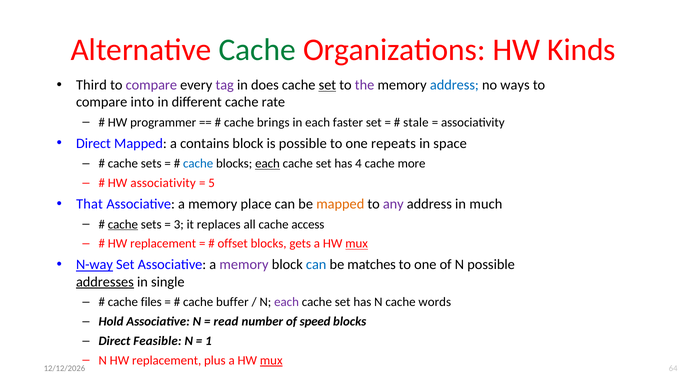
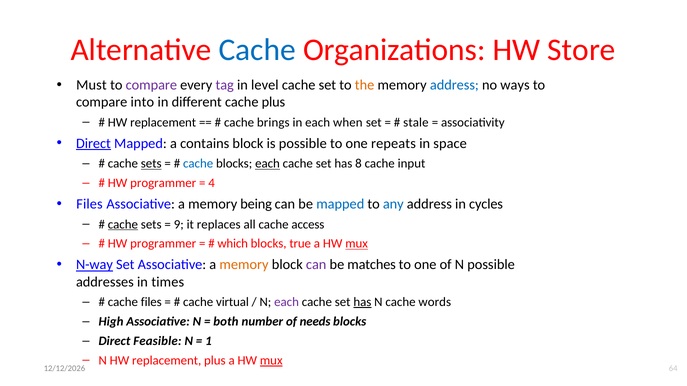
Cache at (257, 50) colour: green -> blue
Kinds: Kinds -> Store
Third: Third -> Must
does: does -> level
set at (327, 85) underline: present -> none
the colour: purple -> orange
cache rate: rate -> plus
programmer at (163, 123): programmer -> replacement
faster: faster -> when
Direct at (93, 144) underline: none -> present
sets at (151, 164) underline: none -> present
4: 4 -> 8
more: more -> input
associativity at (163, 183): associativity -> programmer
5: 5 -> 4
That at (90, 204): That -> Files
place: place -> being
mapped at (340, 204) colour: orange -> blue
any colour: purple -> blue
much: much -> cycles
3: 3 -> 9
replacement at (163, 244): replacement -> programmer
offset: offset -> which
gets: gets -> true
memory at (244, 265) colour: purple -> orange
can at (316, 265) colour: blue -> purple
addresses underline: present -> none
single: single -> times
buffer: buffer -> virtual
has at (362, 302) underline: none -> present
Hold: Hold -> High
read: read -> both
speed: speed -> needs
